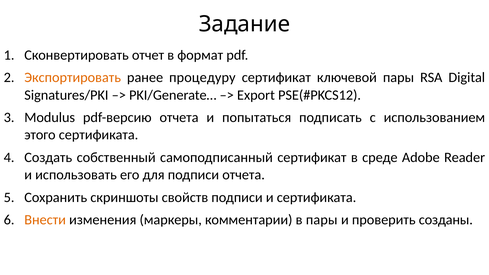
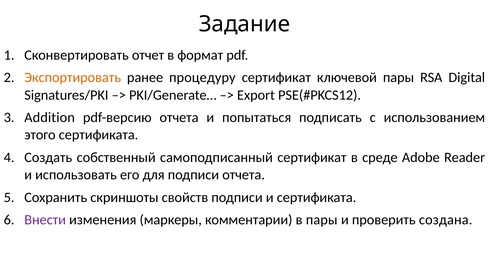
Modulus: Modulus -> Addition
Внести colour: orange -> purple
созданы: созданы -> создана
